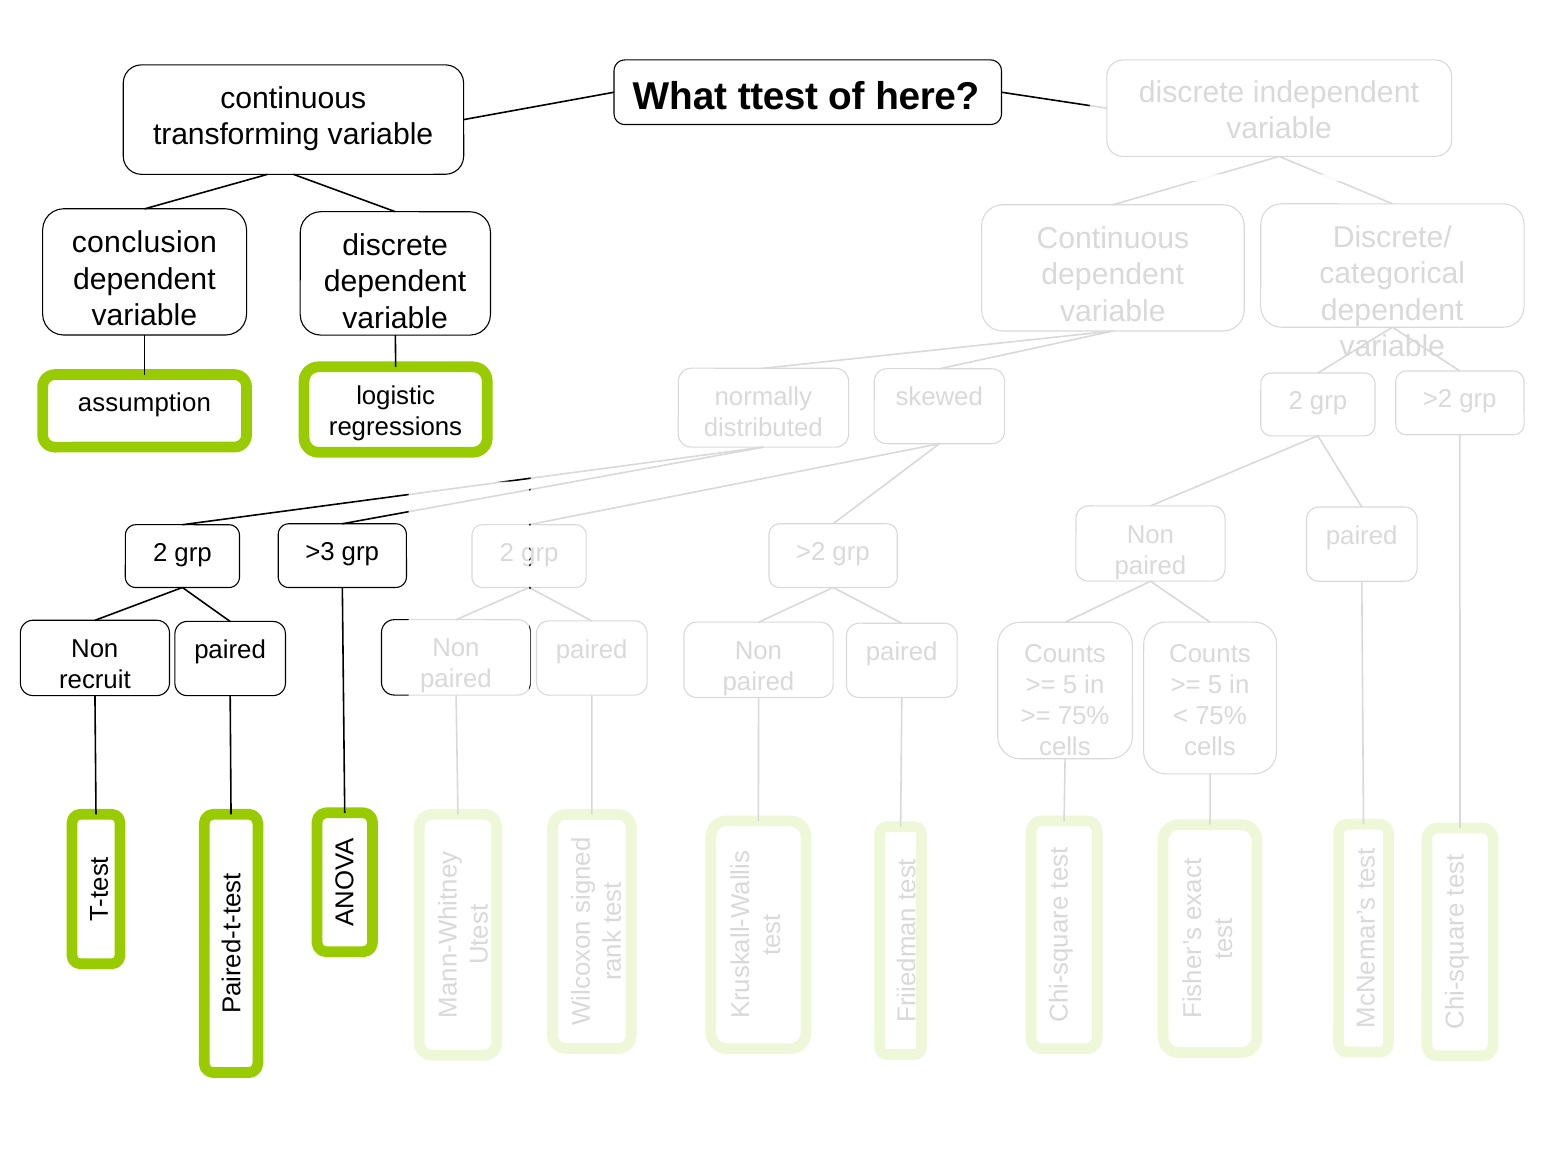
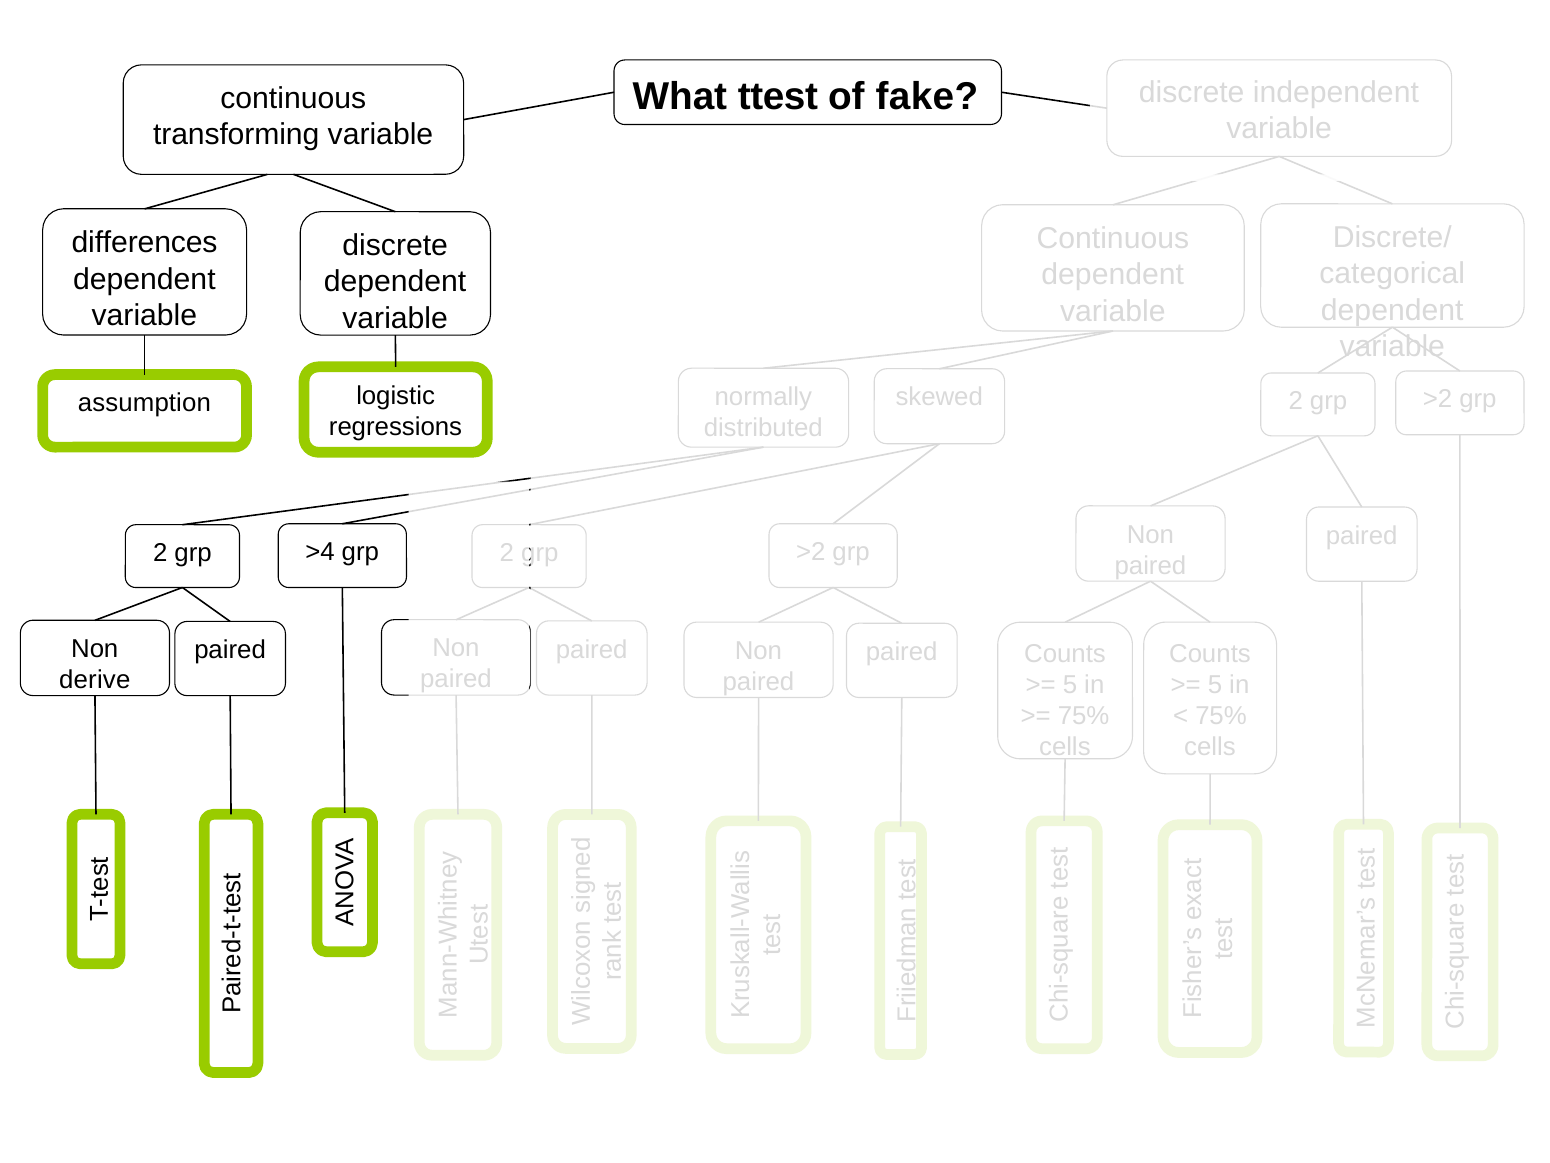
here: here -> fake
conclusion: conclusion -> differences
>3: >3 -> >4
recruit: recruit -> derive
